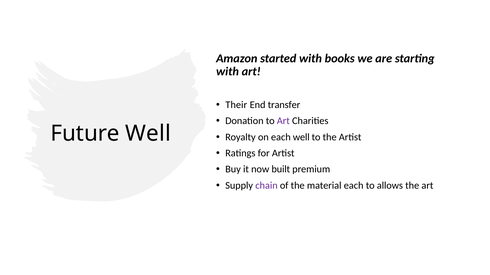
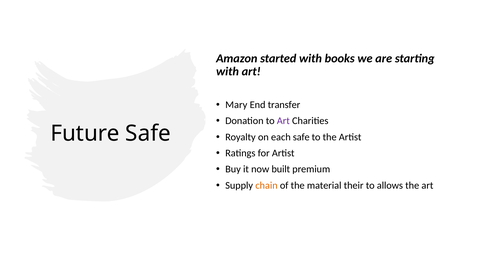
Their: Their -> Mary
Future Well: Well -> Safe
each well: well -> safe
chain colour: purple -> orange
material each: each -> their
